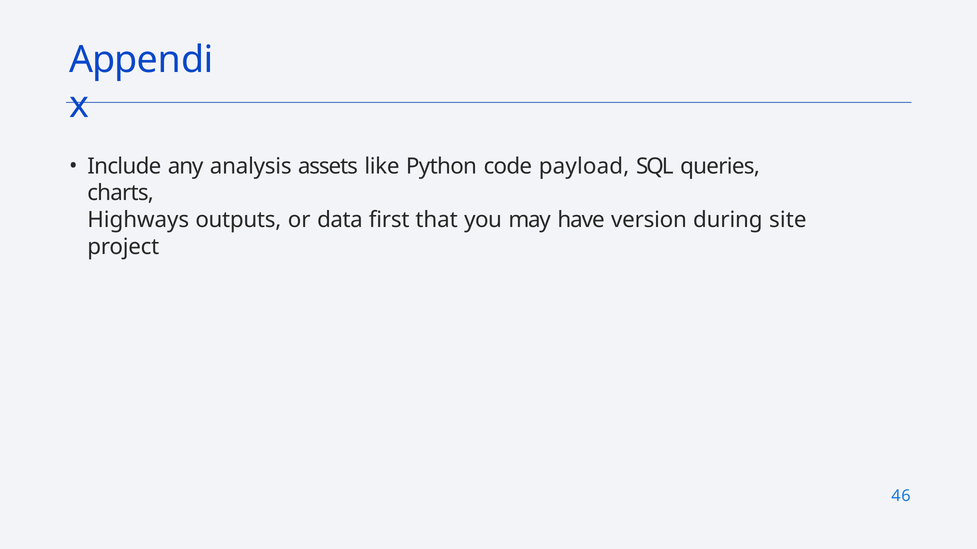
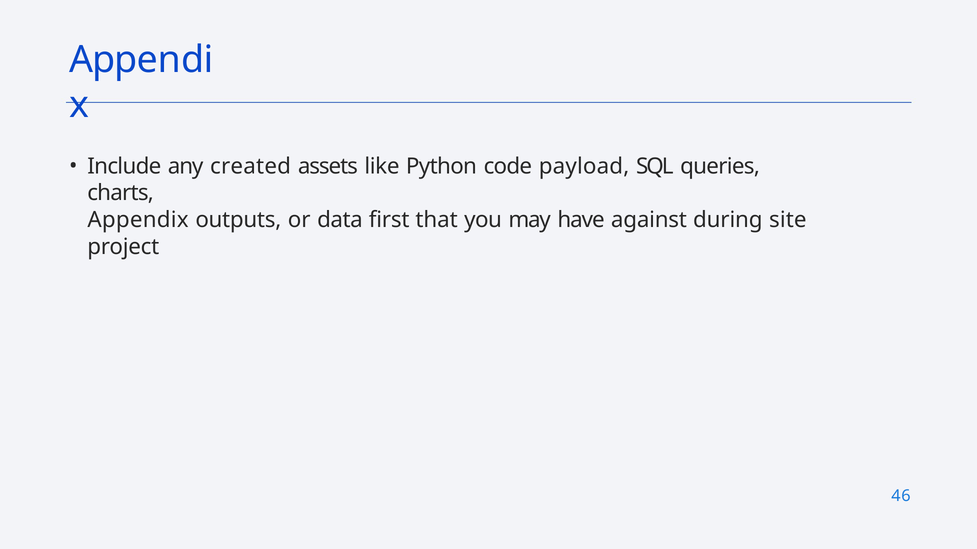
analysis: analysis -> created
Highways: Highways -> Appendix
version: version -> against
